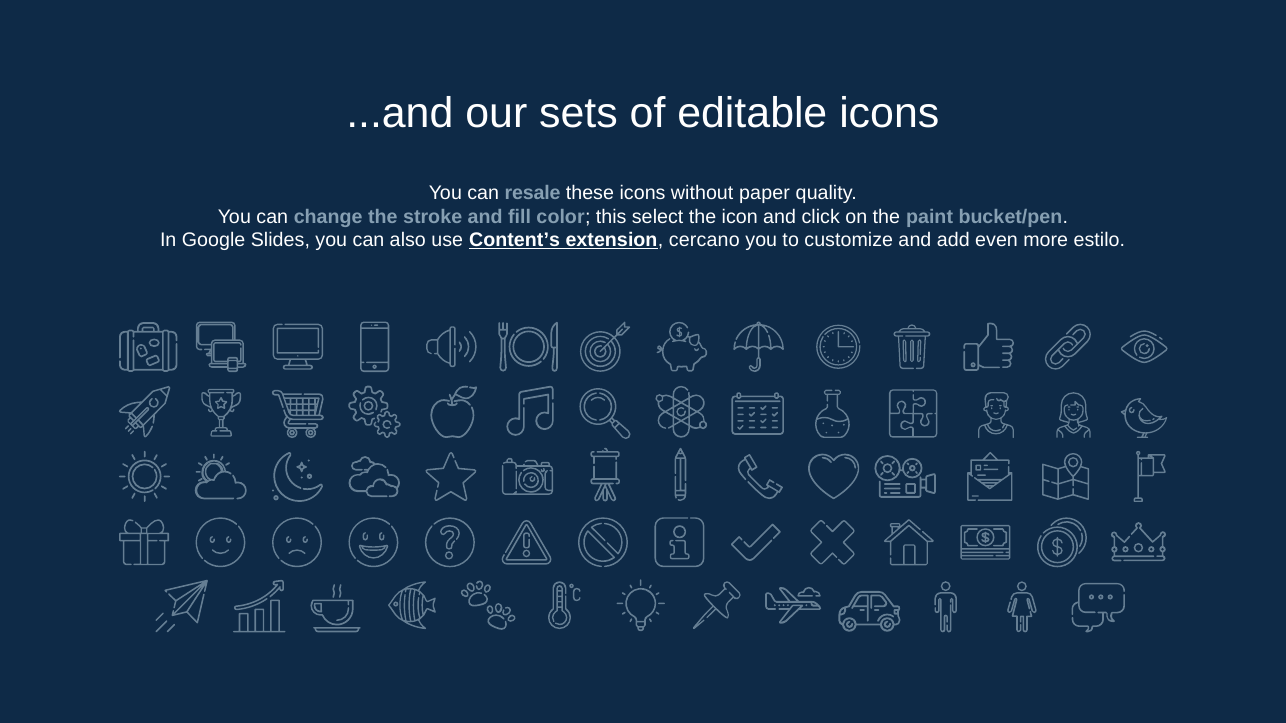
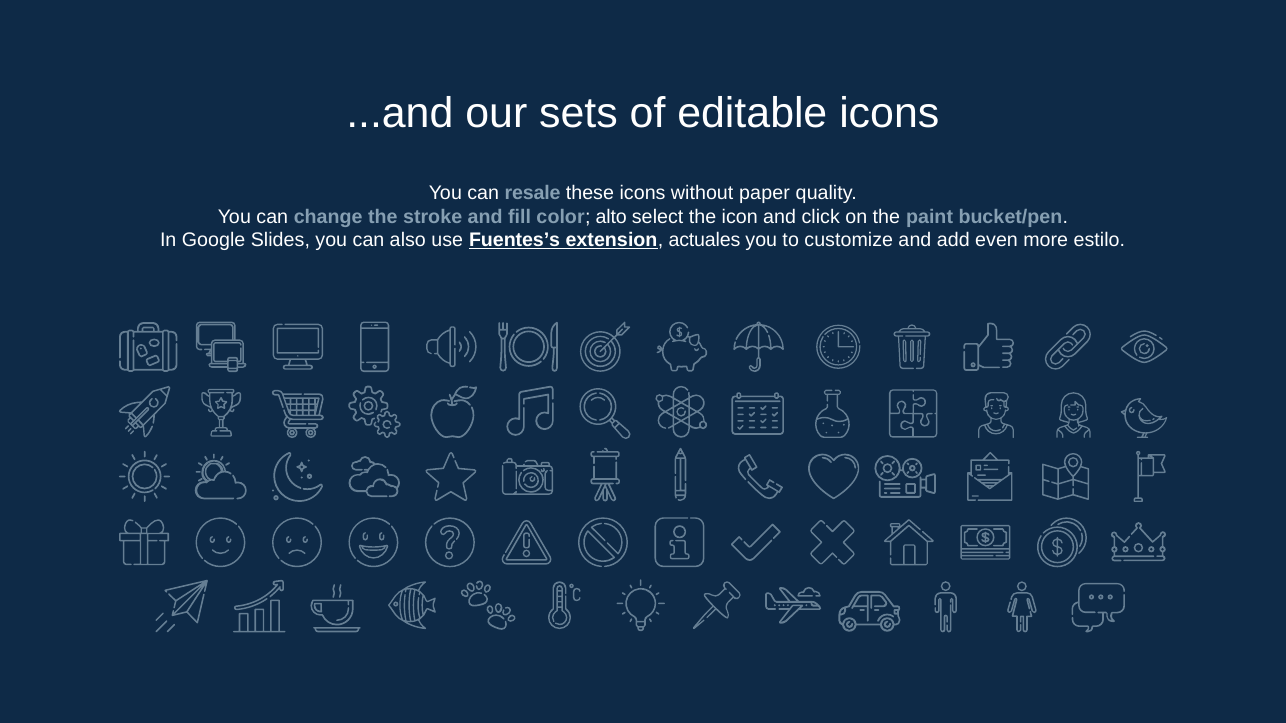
this: this -> alto
Content’s: Content’s -> Fuentes’s
cercano: cercano -> actuales
